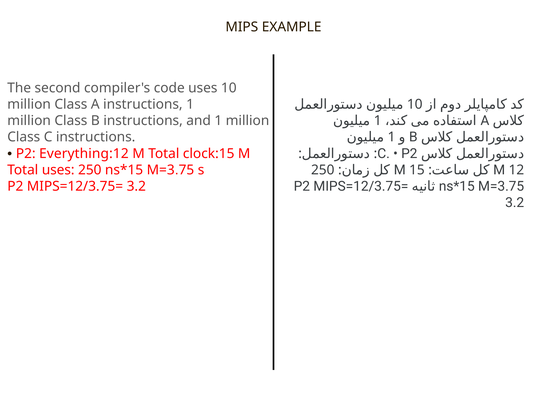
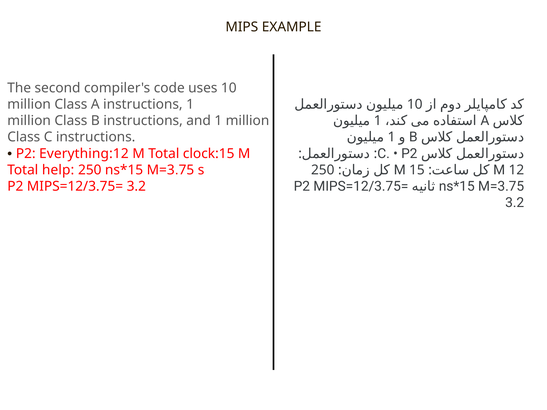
Total uses: uses -> help
